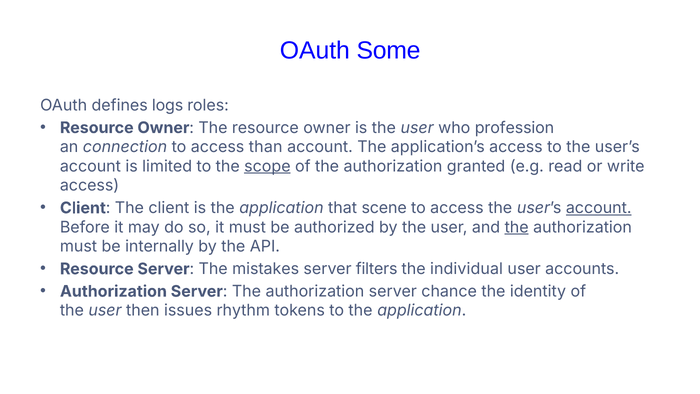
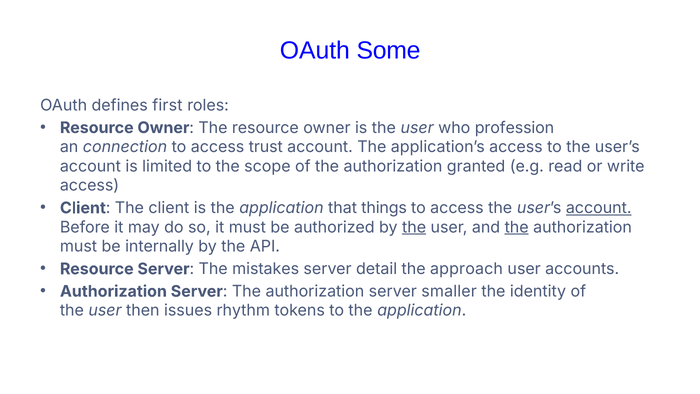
logs: logs -> first
than: than -> trust
scope underline: present -> none
scene: scene -> things
the at (414, 227) underline: none -> present
filters: filters -> detail
individual: individual -> approach
chance: chance -> smaller
